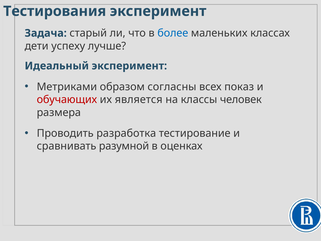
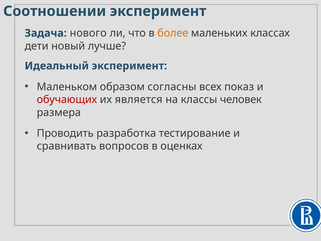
Тестирования: Тестирования -> Соотношении
старый: старый -> нового
более colour: blue -> orange
успеху: успеху -> новый
Метриками: Метриками -> Маленьком
разумной: разумной -> вопросов
